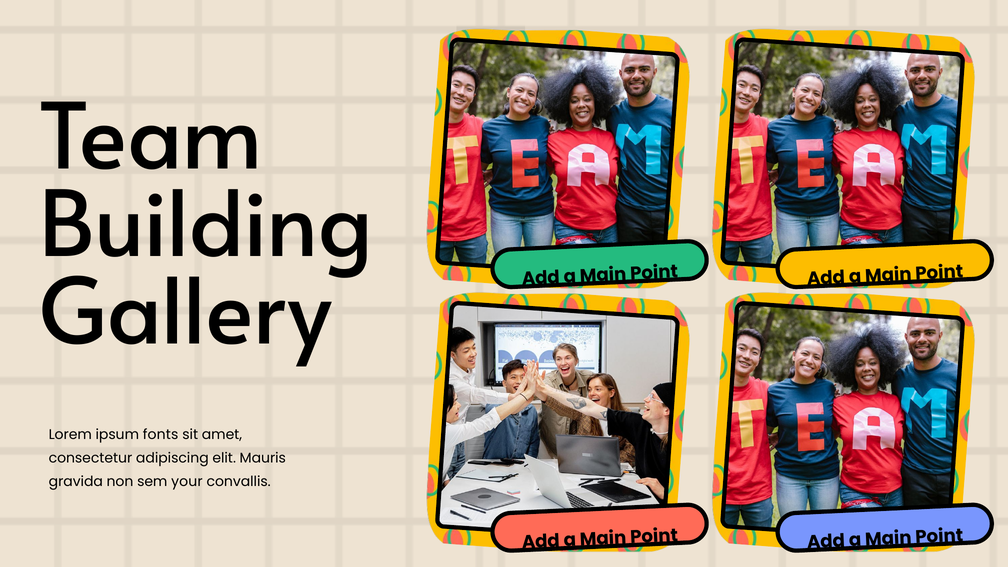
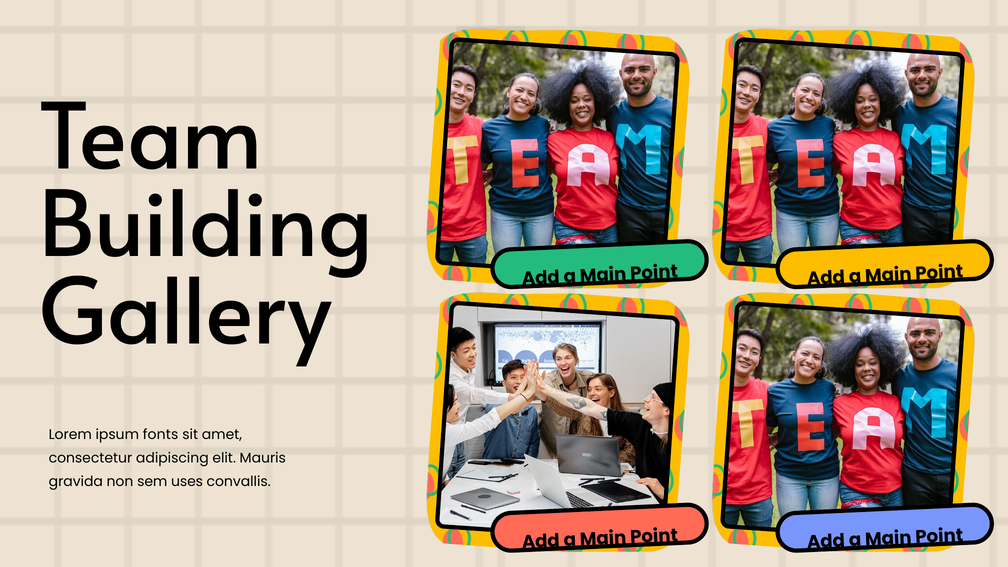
your: your -> uses
